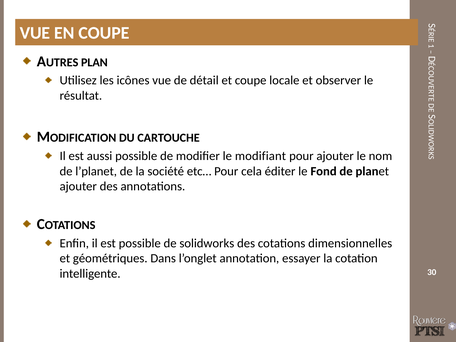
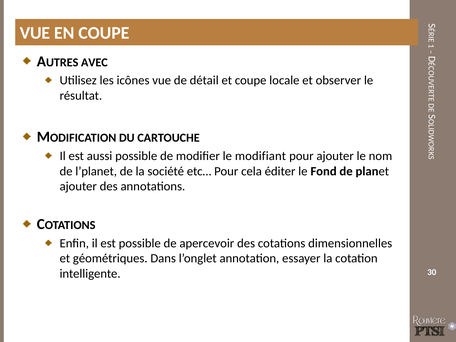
PLAN: PLAN -> AVEC
solidworks: solidworks -> apercevoir
